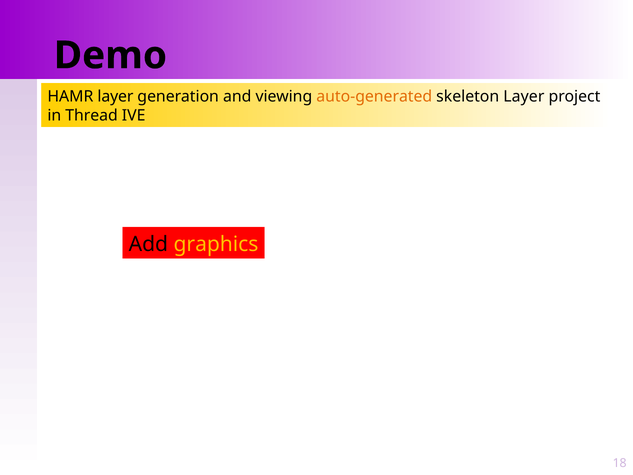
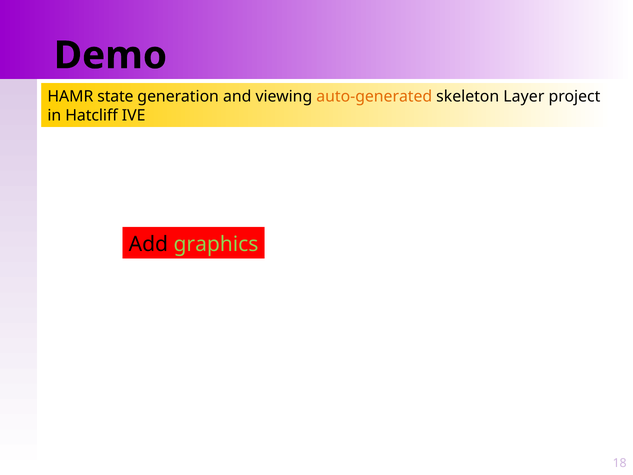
HAMR layer: layer -> state
Thread: Thread -> Hatcliff
graphics colour: yellow -> light green
